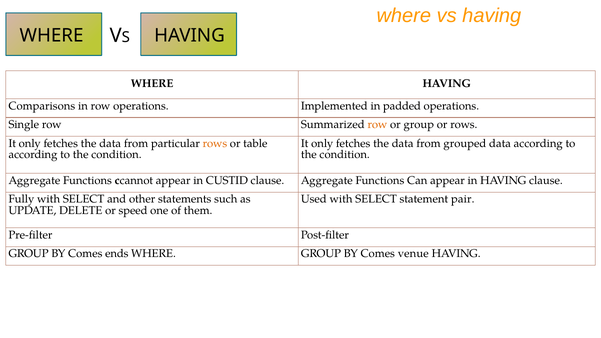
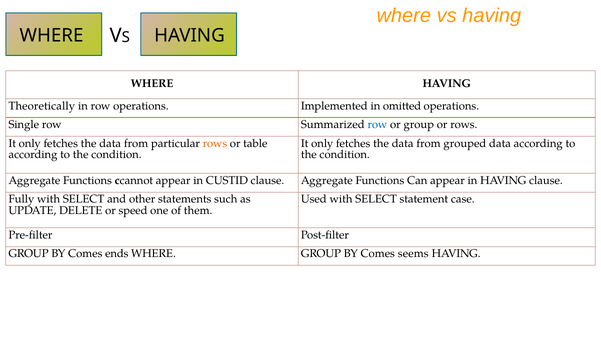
Comparisons: Comparisons -> Theoretically
padded: padded -> omitted
row at (377, 125) colour: orange -> blue
pair: pair -> case
venue: venue -> seems
